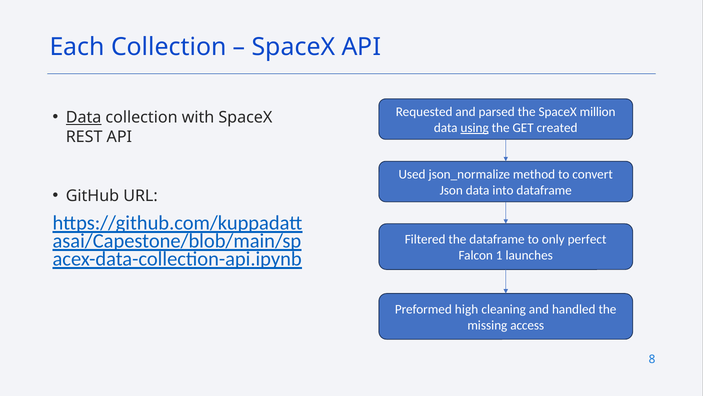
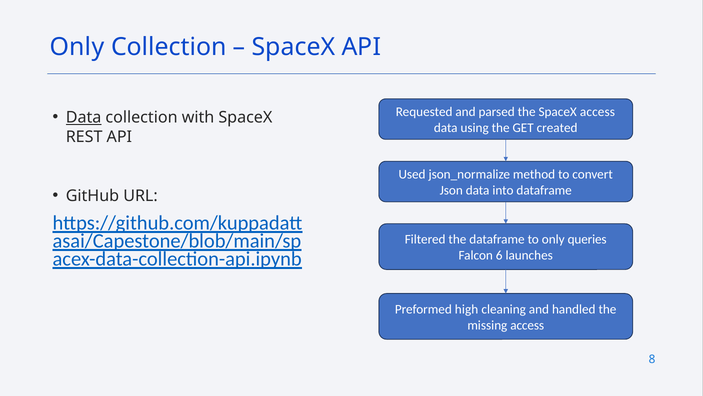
Each at (77, 47): Each -> Only
SpaceX million: million -> access
using underline: present -> none
perfect: perfect -> queries
1: 1 -> 6
